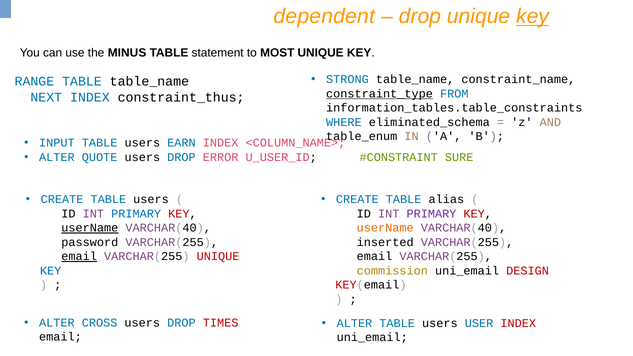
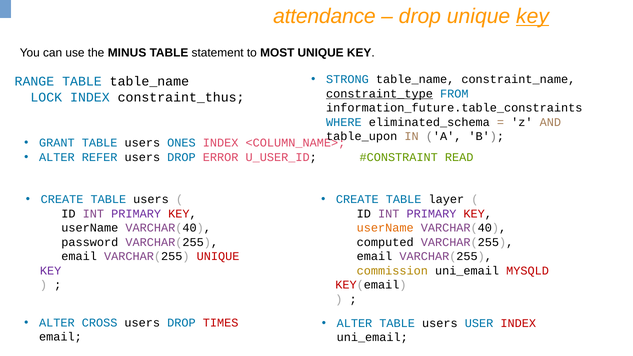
dependent: dependent -> attendance
NEXT: NEXT -> LOCK
information_tables.table_constraints: information_tables.table_constraints -> information_future.table_constraints
table_enum: table_enum -> table_upon
INPUT: INPUT -> GRANT
EARN: EARN -> ONES
QUOTE: QUOTE -> REFER
SURE: SURE -> READ
alias: alias -> layer
PRIMARY at (136, 214) colour: blue -> purple
userName at (90, 228) underline: present -> none
inserted: inserted -> computed
email at (79, 256) underline: present -> none
KEY at (51, 271) colour: blue -> purple
DESIGN: DESIGN -> MYSQLD
